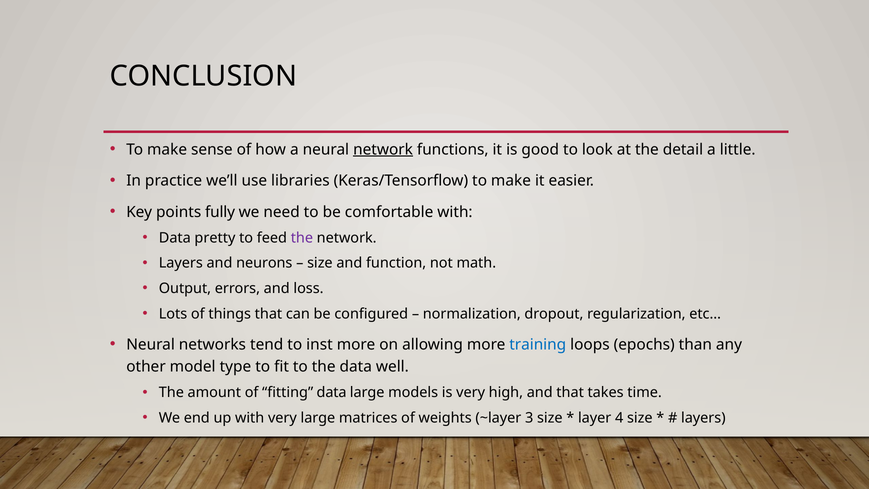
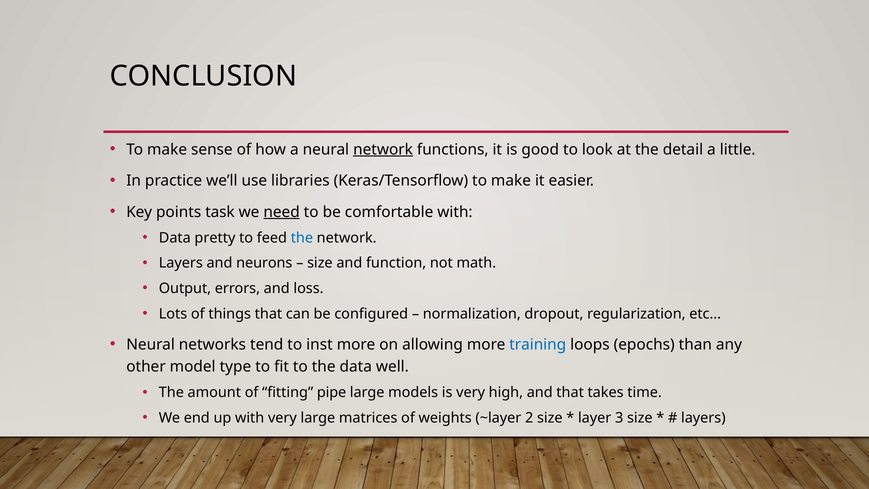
fully: fully -> task
need underline: none -> present
the at (302, 238) colour: purple -> blue
fitting data: data -> pipe
3: 3 -> 2
4: 4 -> 3
